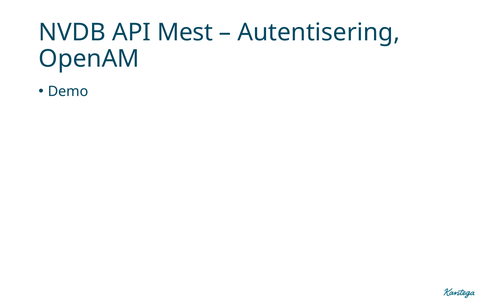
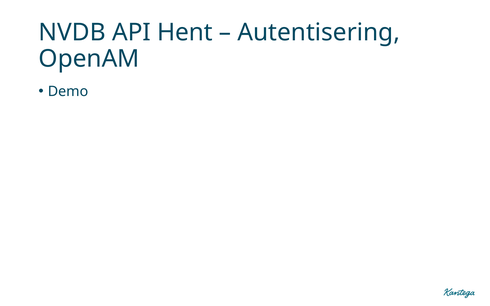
Mest: Mest -> Hent
